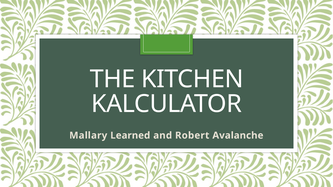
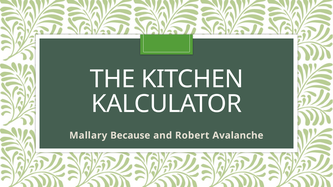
Learned: Learned -> Because
